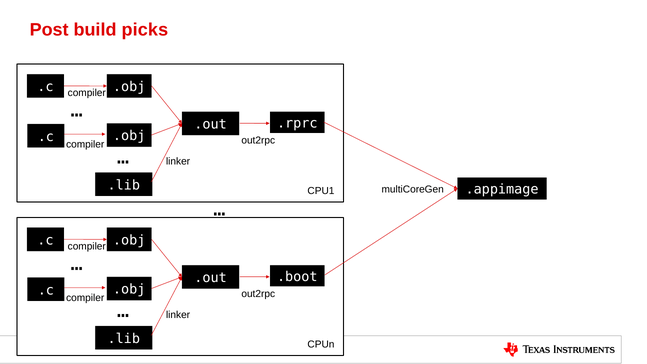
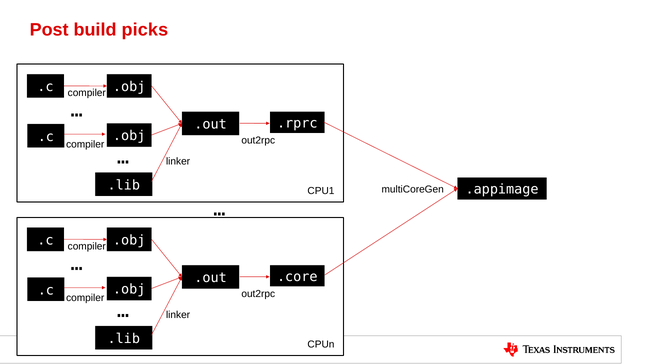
.boot: .boot -> .core
